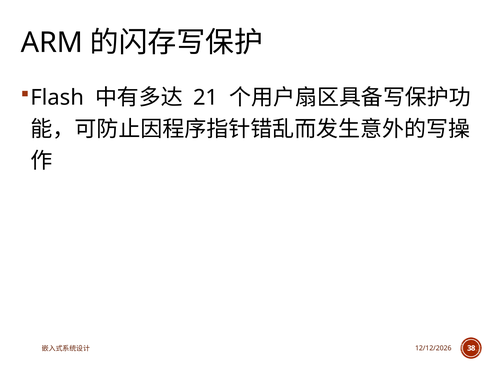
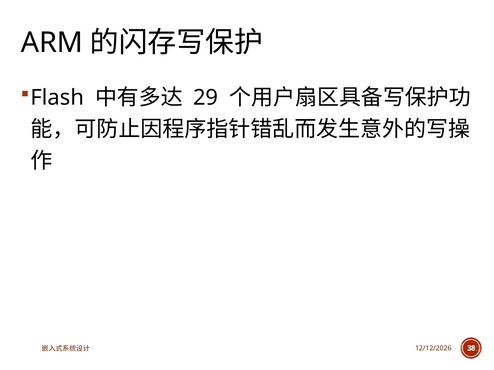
21: 21 -> 29
